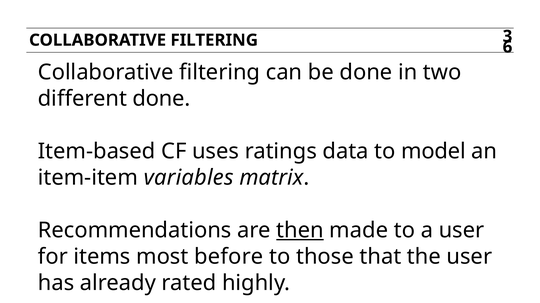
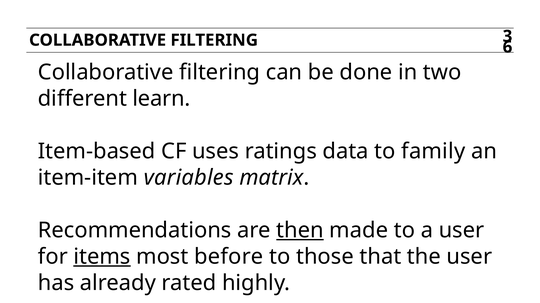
different done: done -> learn
model: model -> family
items underline: none -> present
